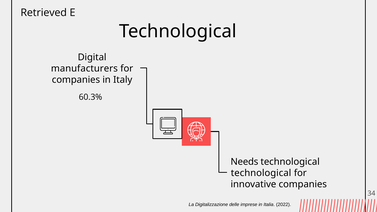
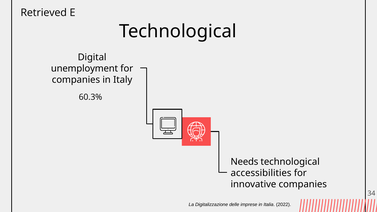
manufacturers: manufacturers -> unemployment
technological at (261, 173): technological -> accessibilities
